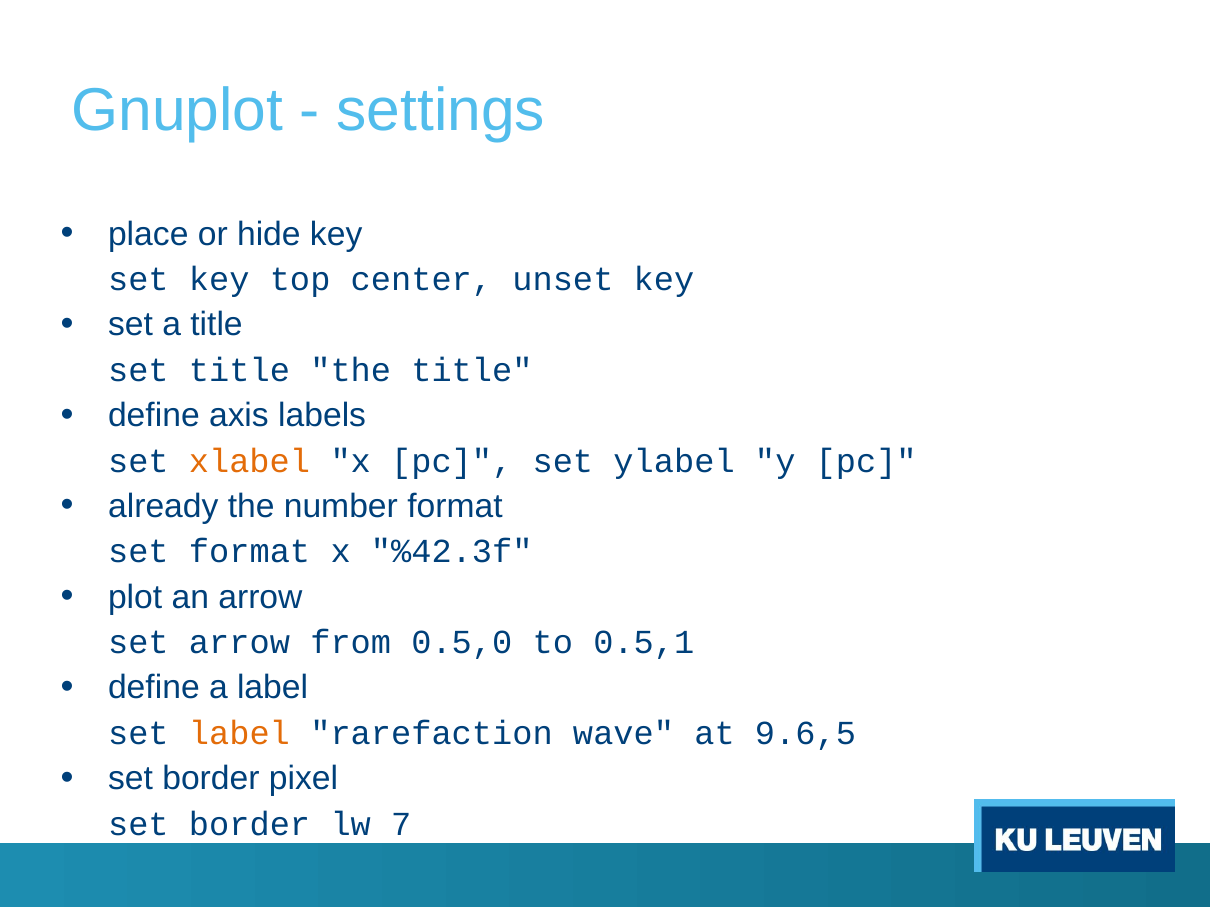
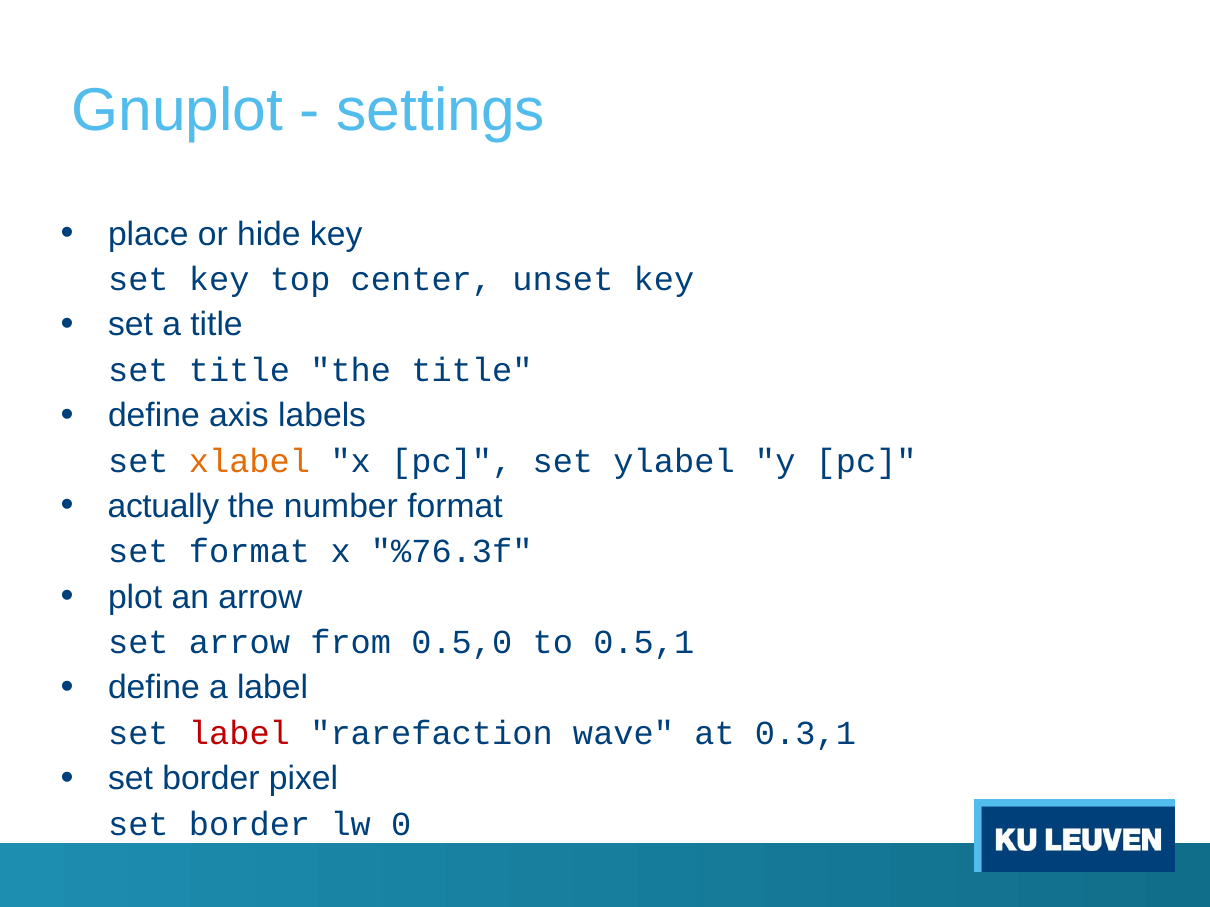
already: already -> actually
%42.3f: %42.3f -> %76.3f
label at (239, 734) colour: orange -> red
9.6,5: 9.6,5 -> 0.3,1
7: 7 -> 0
